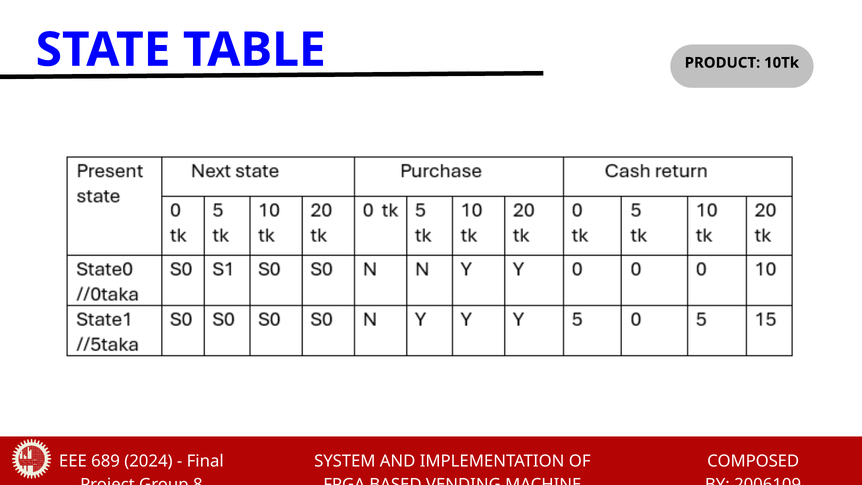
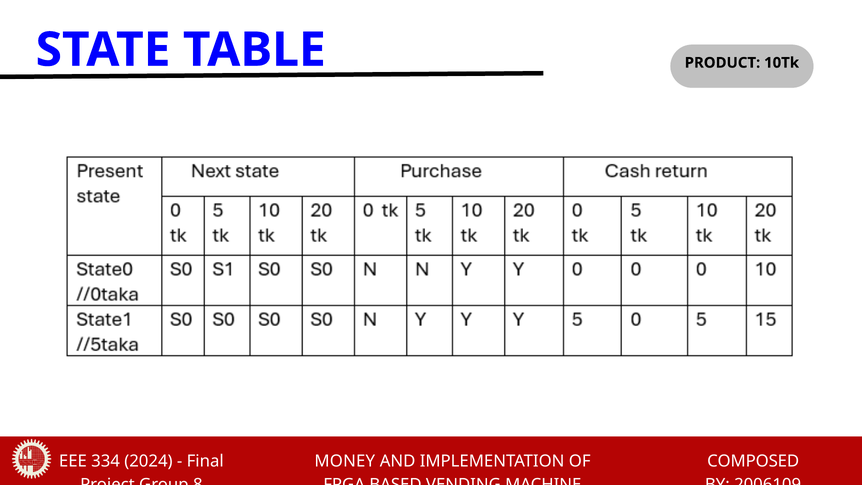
689: 689 -> 334
SYSTEM: SYSTEM -> MONEY
